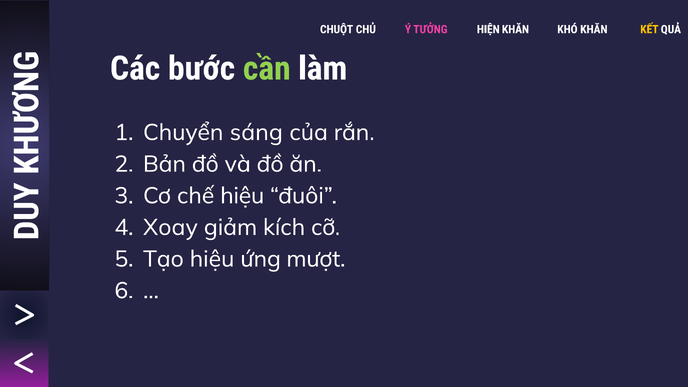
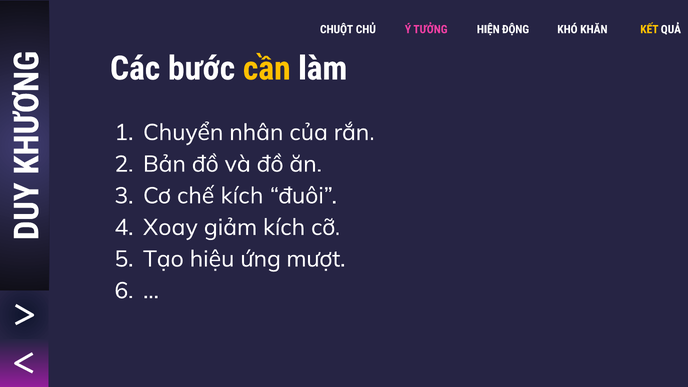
HIỆN KHĂN: KHĂN -> ĐỘNG
cần colour: light green -> yellow
sáng: sáng -> nhân
chế hiệu: hiệu -> kích
